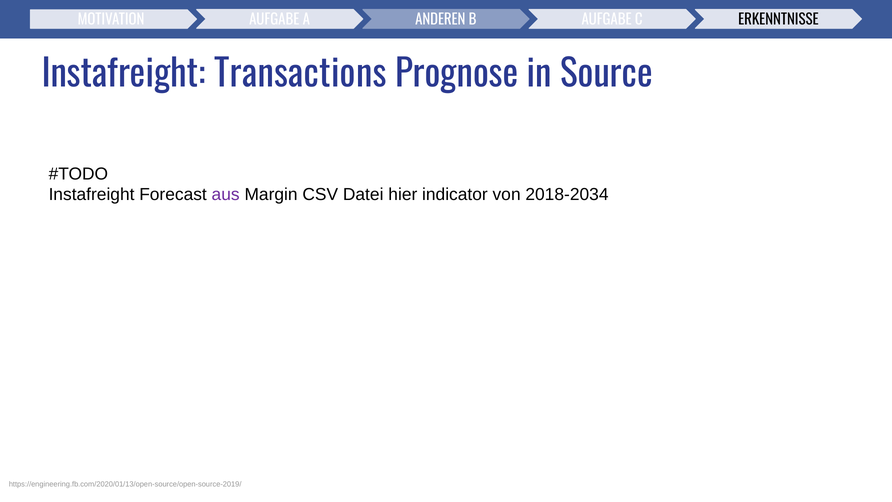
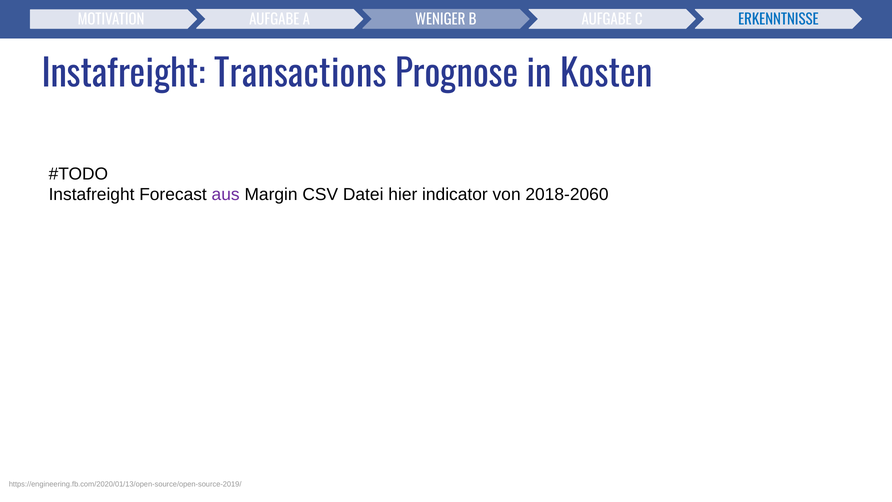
ANDEREN: ANDEREN -> WENIGER
ERKENNTNISSE colour: black -> blue
Source: Source -> Kosten
2018-2034: 2018-2034 -> 2018-2060
